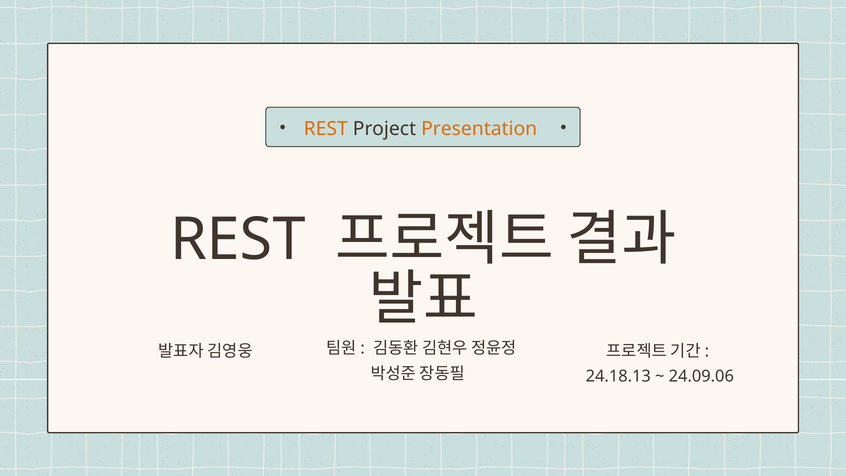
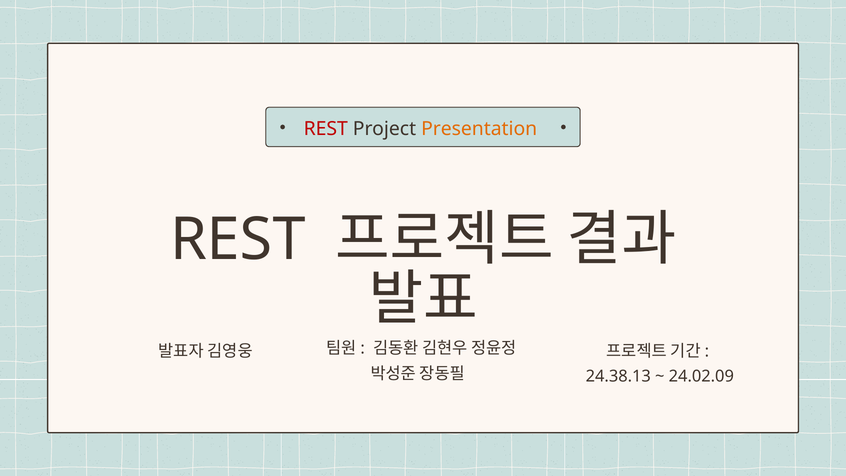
REST at (326, 129) colour: orange -> red
24.18.13: 24.18.13 -> 24.38.13
24.09.06: 24.09.06 -> 24.02.09
